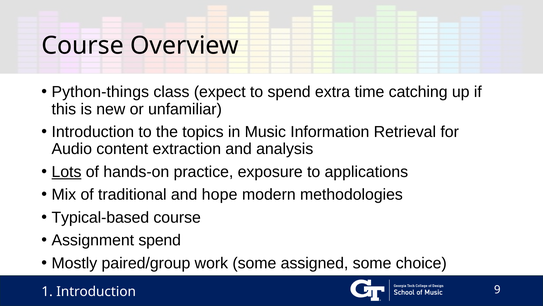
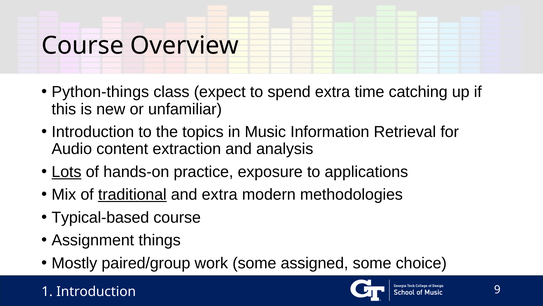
traditional underline: none -> present
and hope: hope -> extra
Assignment spend: spend -> things
